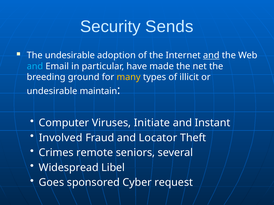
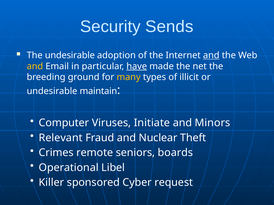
and at (35, 66) colour: light blue -> yellow
have underline: none -> present
Instant: Instant -> Minors
Involved: Involved -> Relevant
Locator: Locator -> Nuclear
several: several -> boards
Widespread: Widespread -> Operational
Goes: Goes -> Killer
